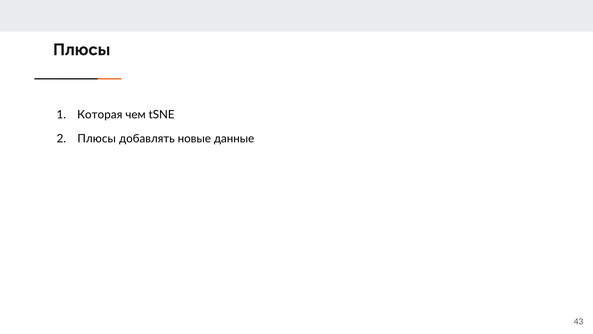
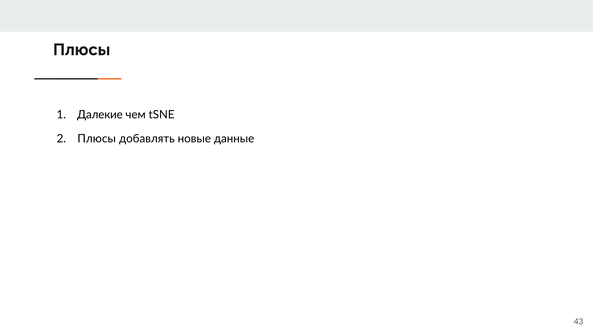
Которая: Которая -> Далекие
